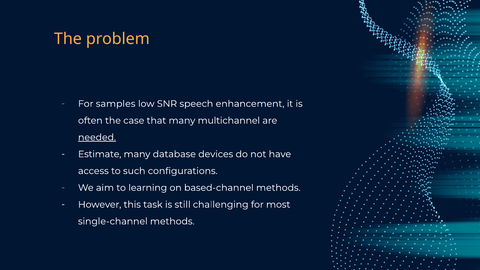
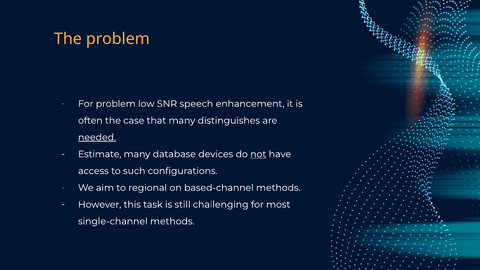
For samples: samples -> problem
multichannel: multichannel -> distinguishes
not underline: none -> present
learning: learning -> regional
